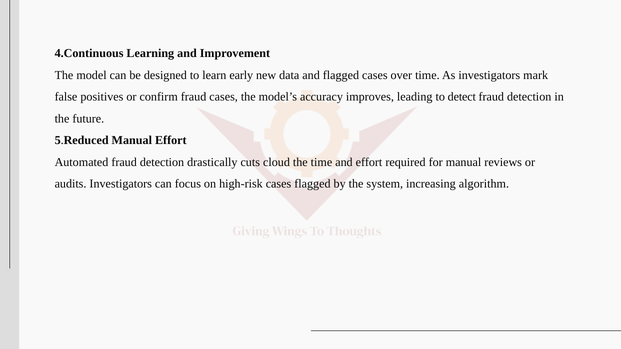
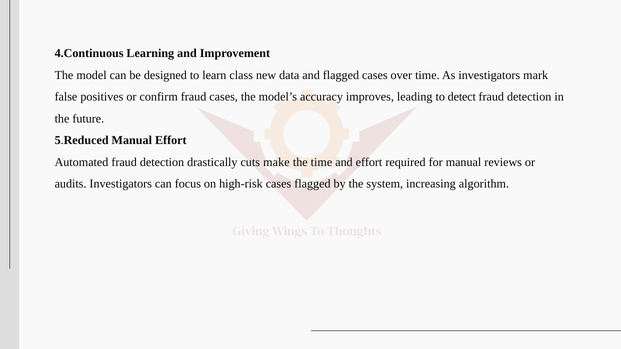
early: early -> class
cloud: cloud -> make
